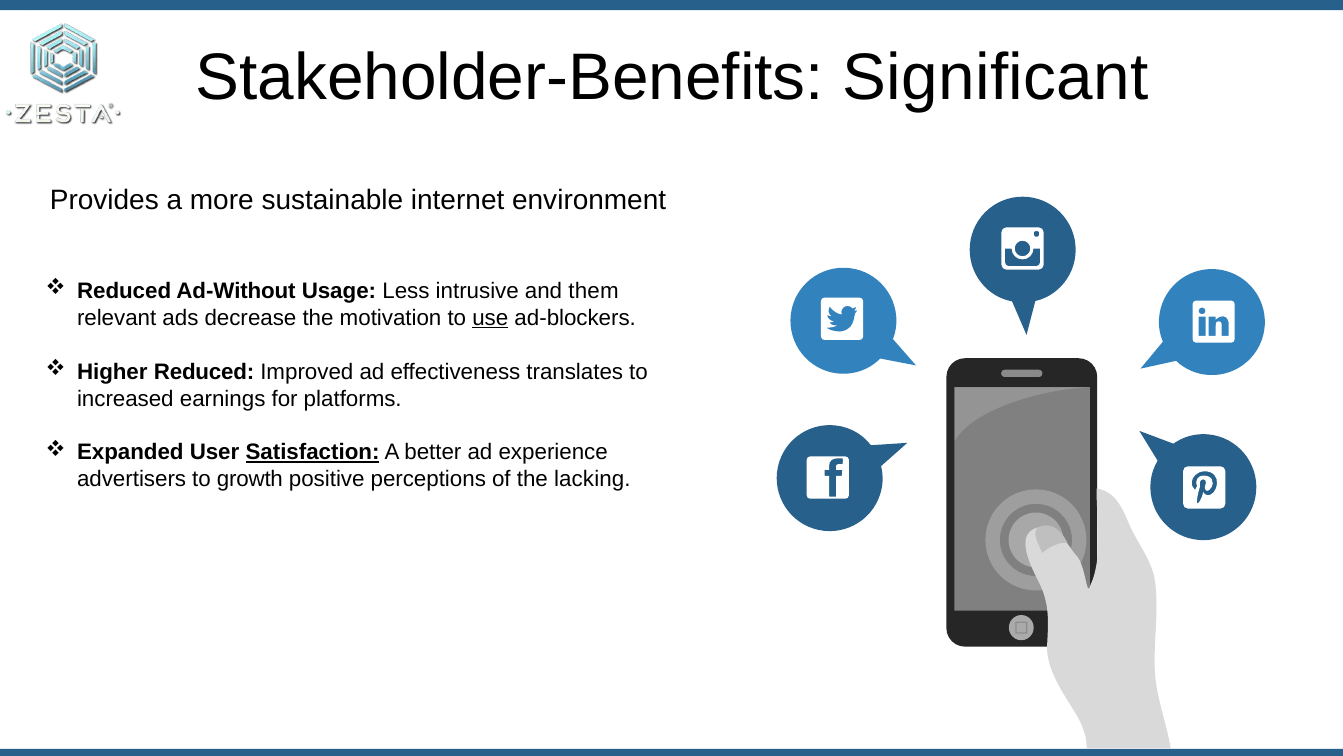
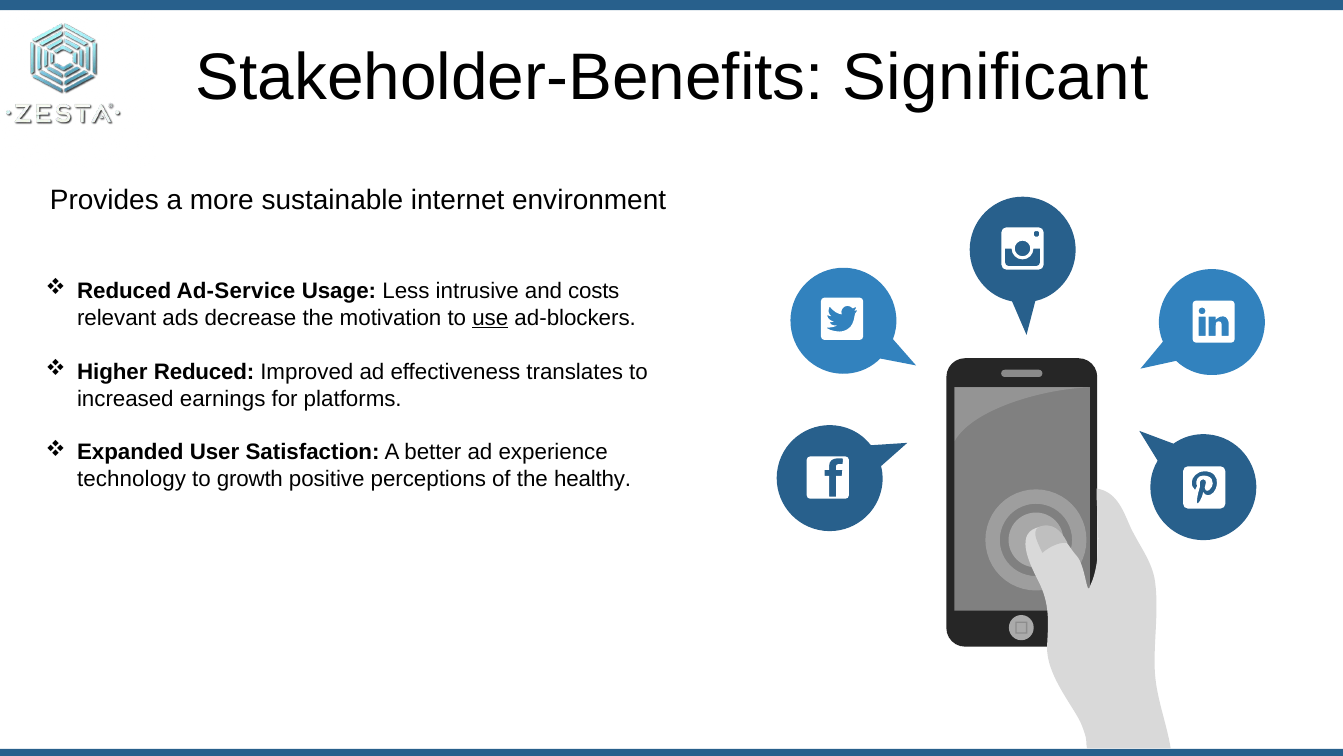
Ad-Without: Ad-Without -> Ad-Service
them: them -> costs
Satisfaction underline: present -> none
advertisers: advertisers -> technology
lacking: lacking -> healthy
